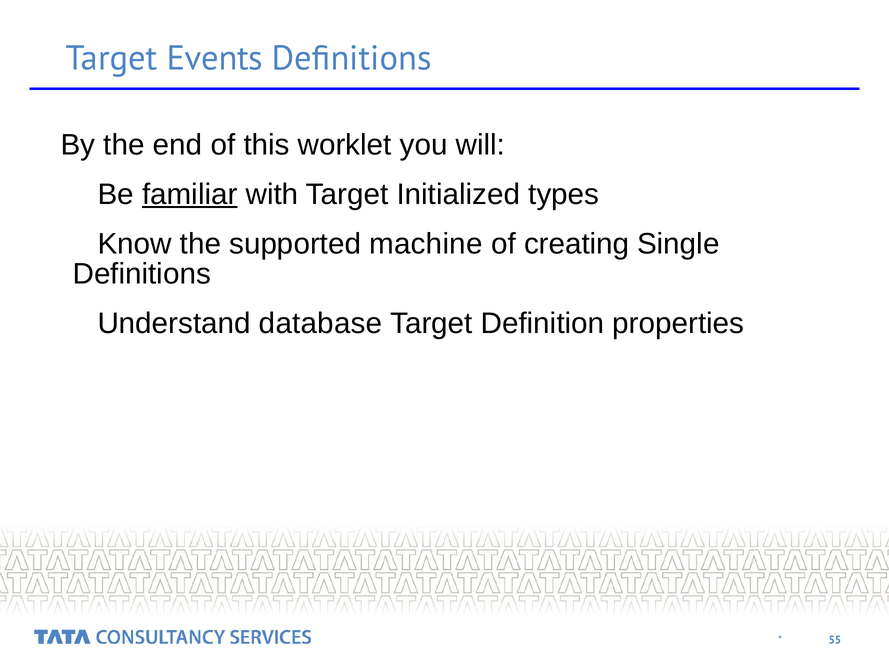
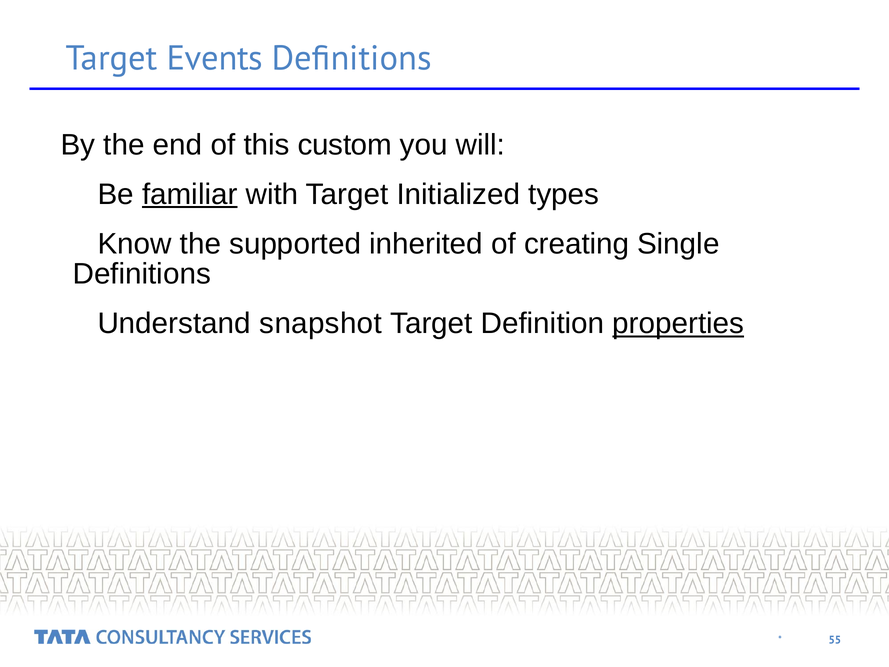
worklet: worklet -> custom
machine: machine -> inherited
database: database -> snapshot
properties underline: none -> present
